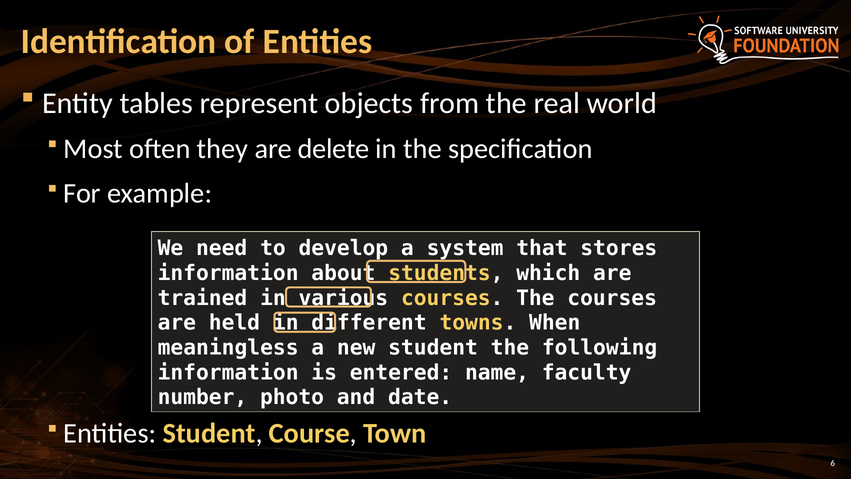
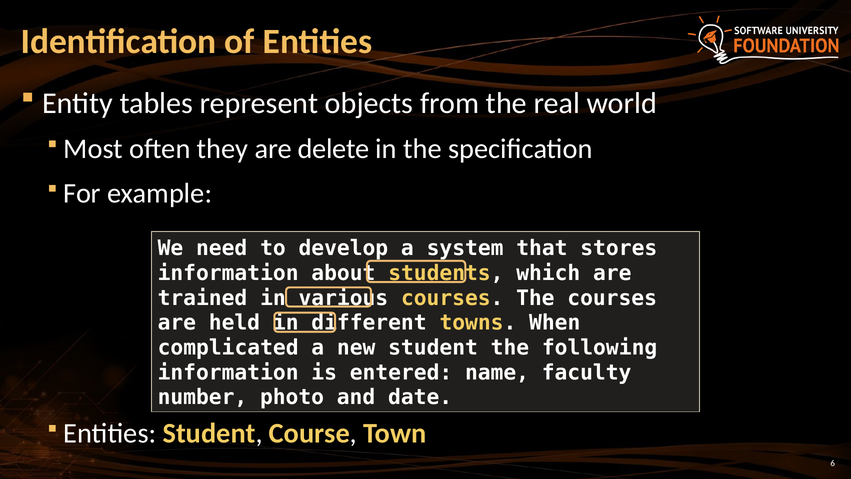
meaningless: meaningless -> complicated
